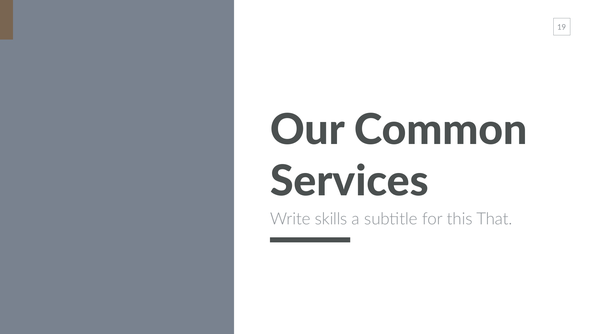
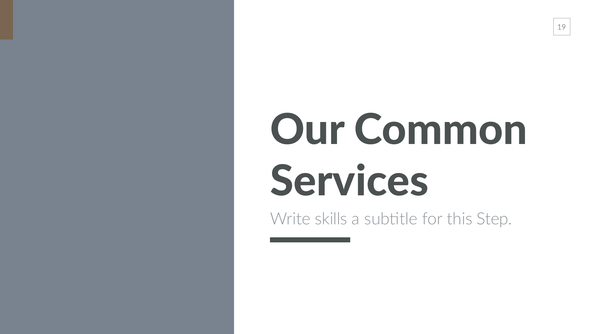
That: That -> Step
